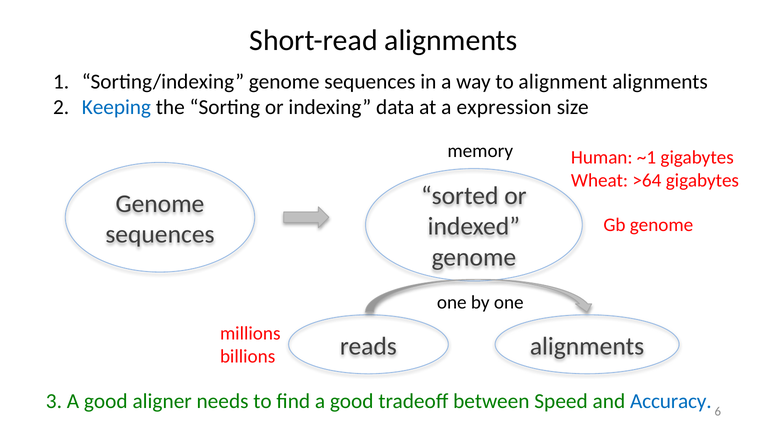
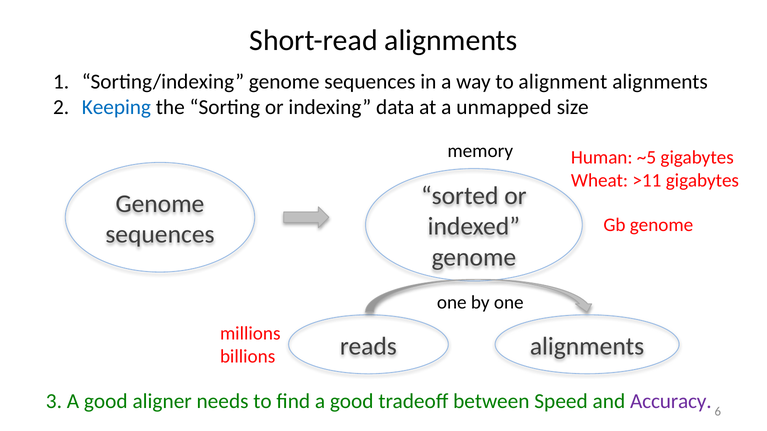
expression: expression -> unmapped
~1: ~1 -> ~5
>64: >64 -> >11
Accuracy colour: blue -> purple
